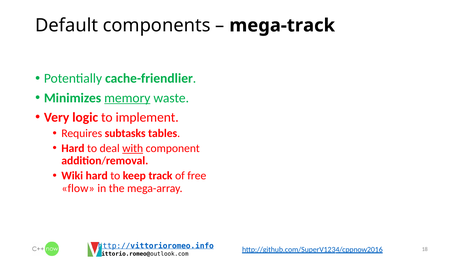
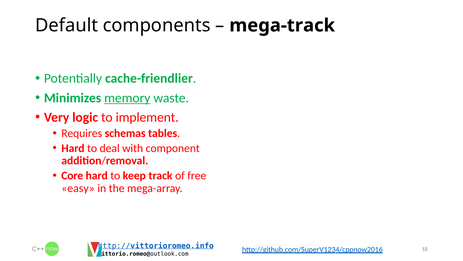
subtasks: subtasks -> schemas
with underline: present -> none
Wiki: Wiki -> Core
flow: flow -> easy
